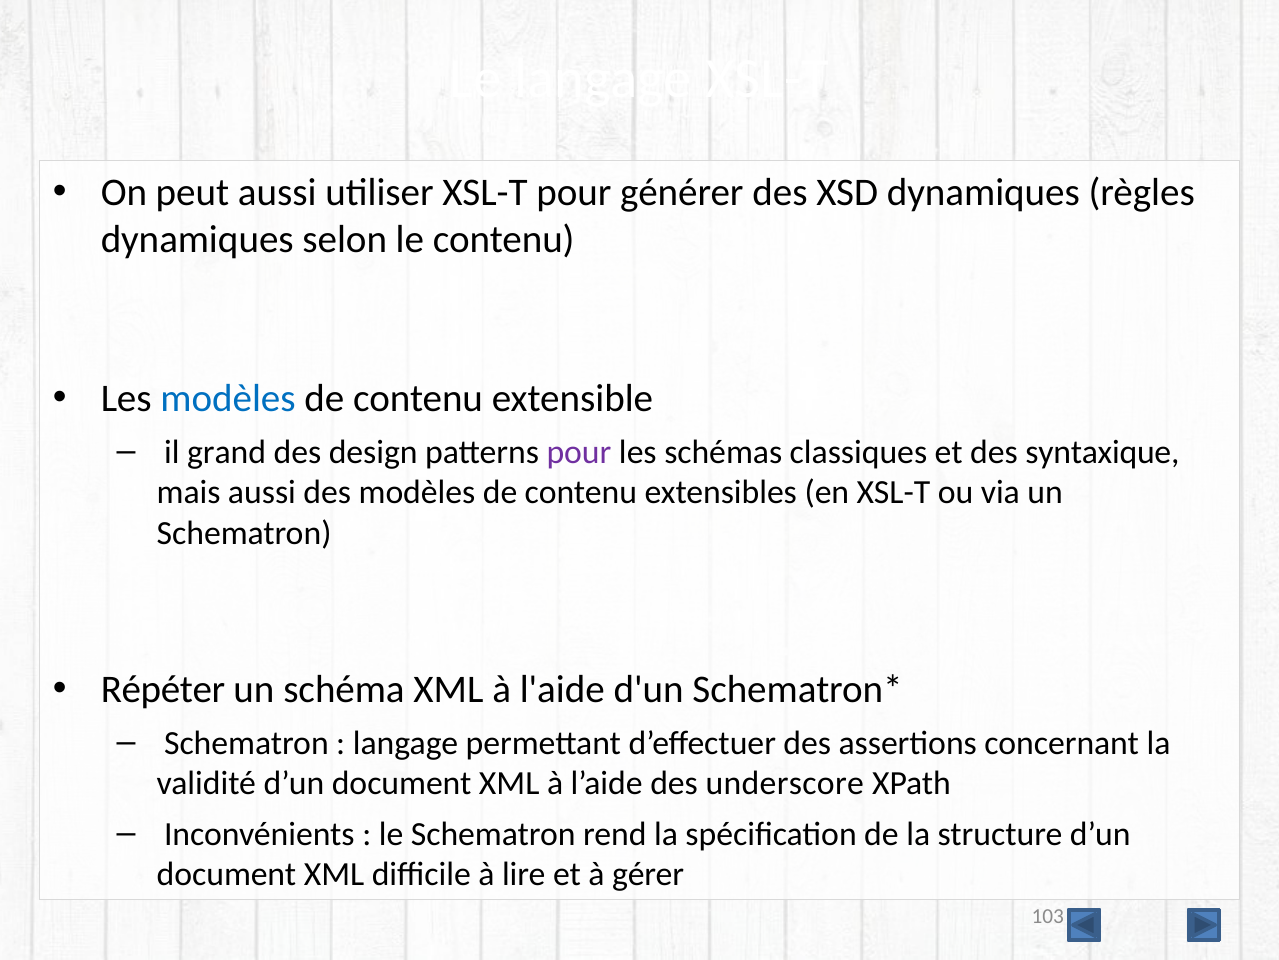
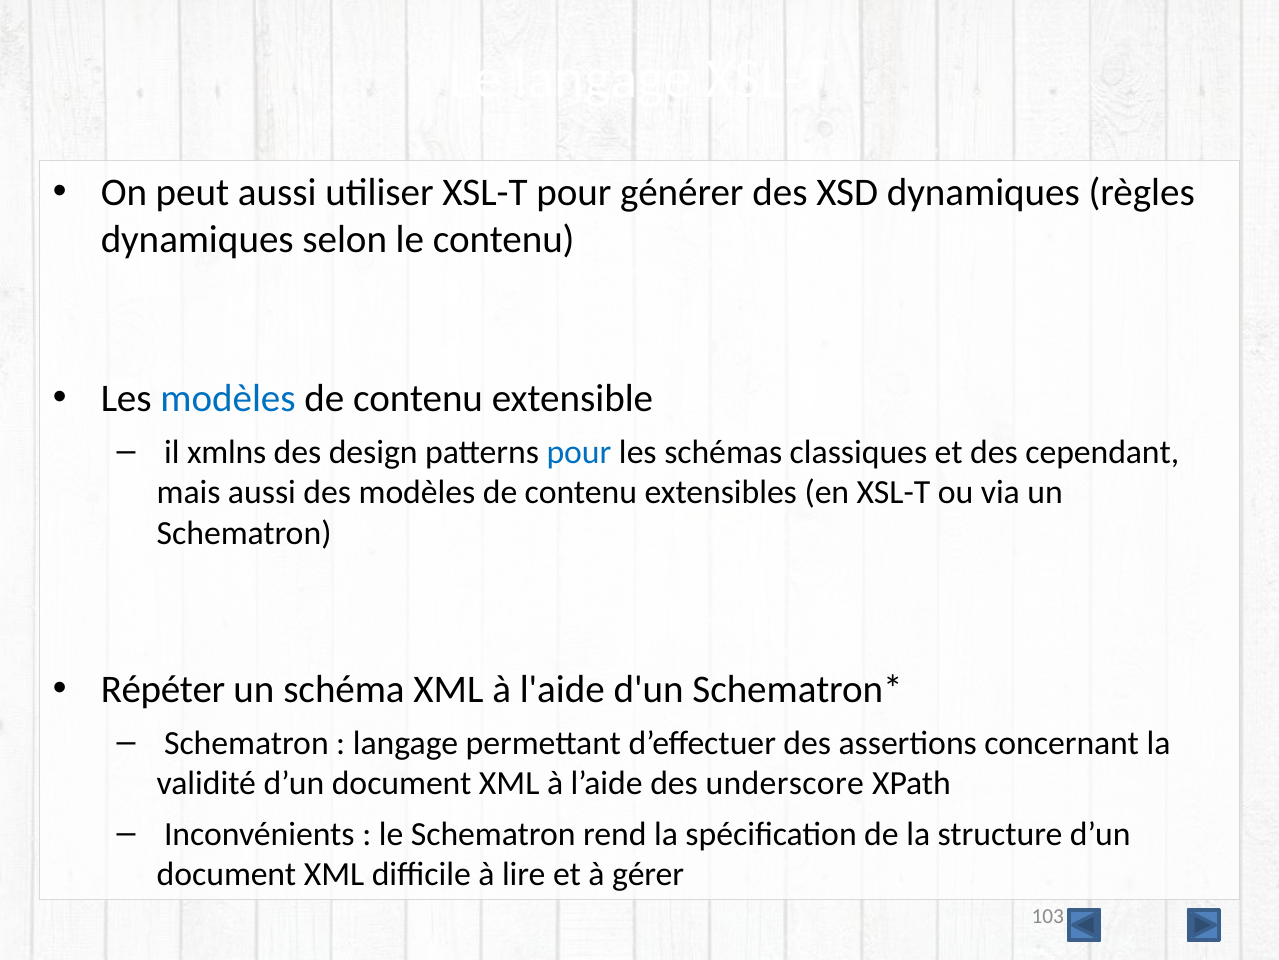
grand: grand -> xmlns
pour at (579, 452) colour: purple -> blue
syntaxique: syntaxique -> cependant
